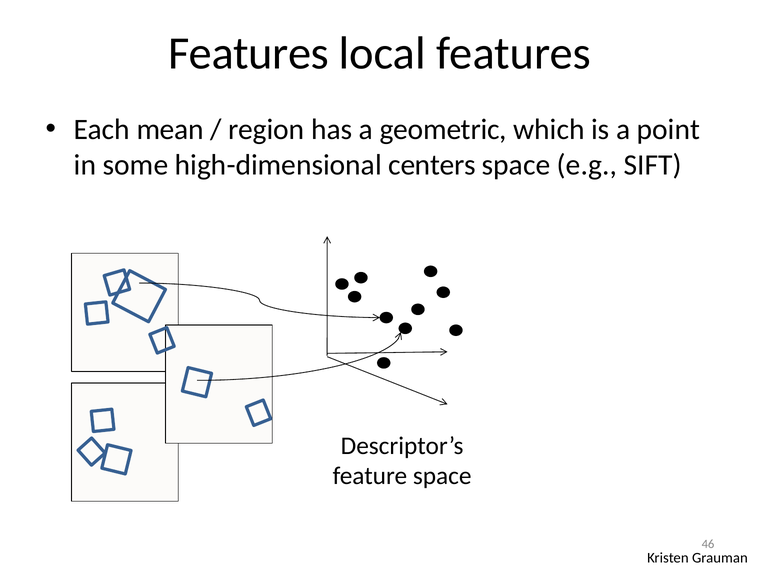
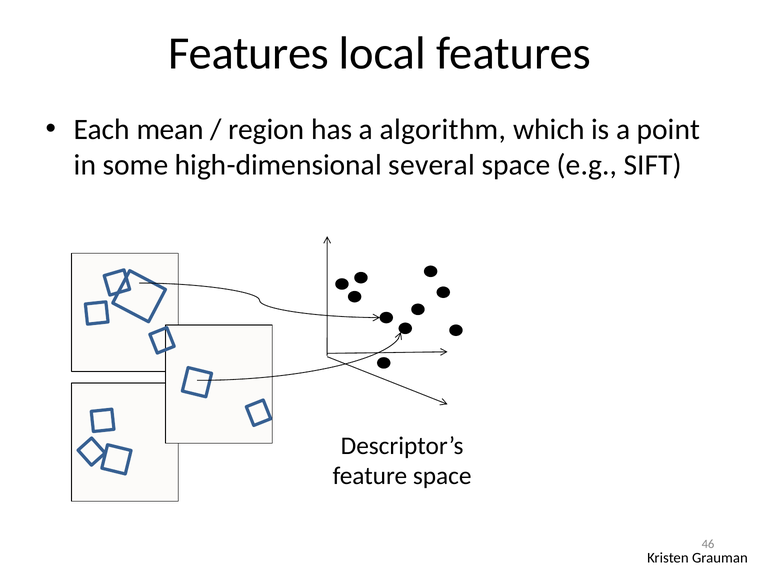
geometric: geometric -> algorithm
centers: centers -> several
